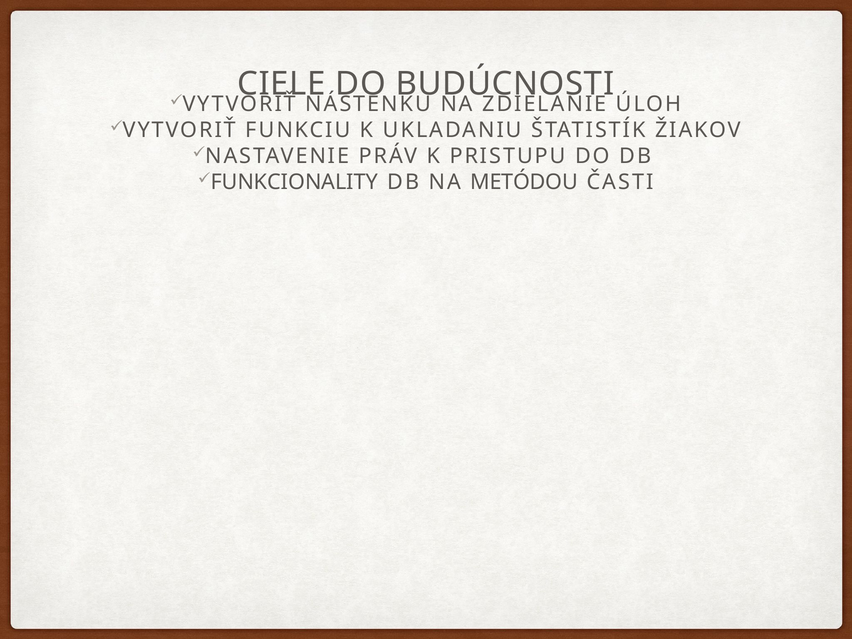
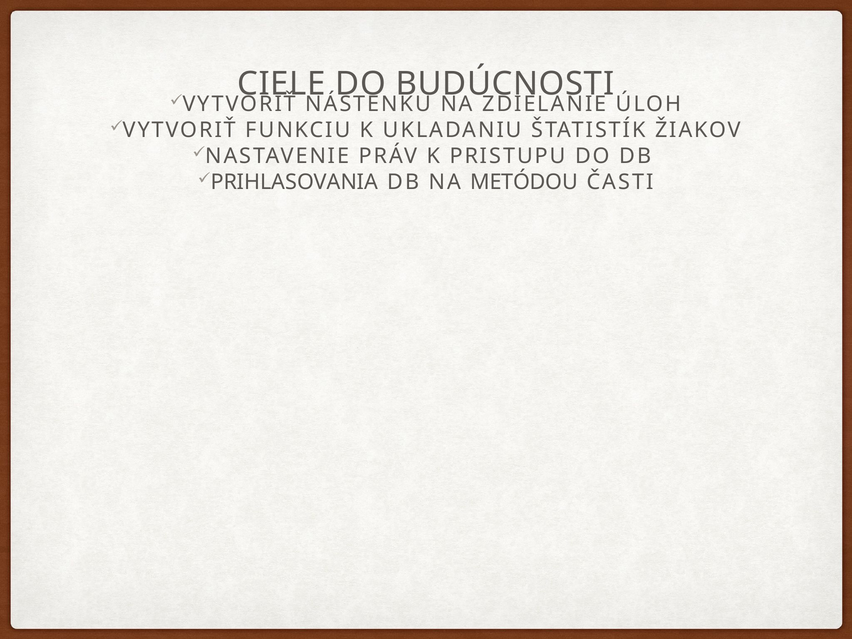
FUNKCIONALITY: FUNKCIONALITY -> PRIHLASOVANIA
